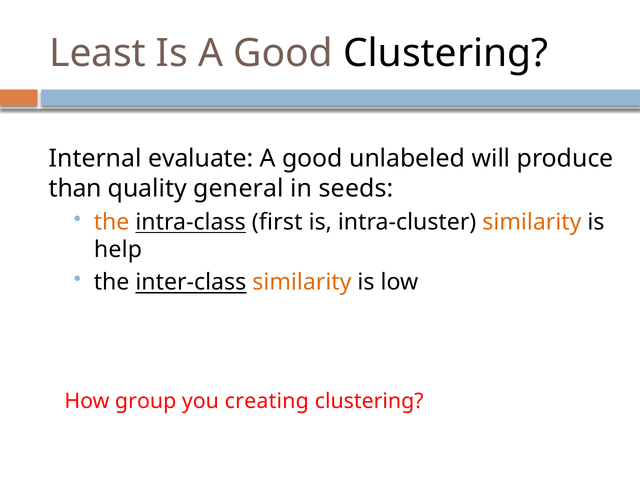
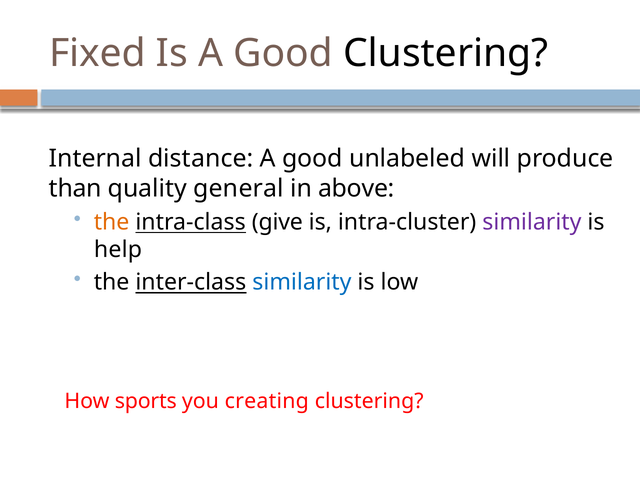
Least: Least -> Fixed
evaluate: evaluate -> distance
seeds: seeds -> above
first: first -> give
similarity at (532, 222) colour: orange -> purple
similarity at (302, 282) colour: orange -> blue
group: group -> sports
